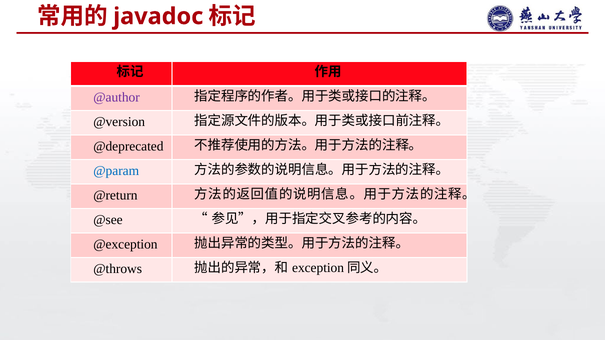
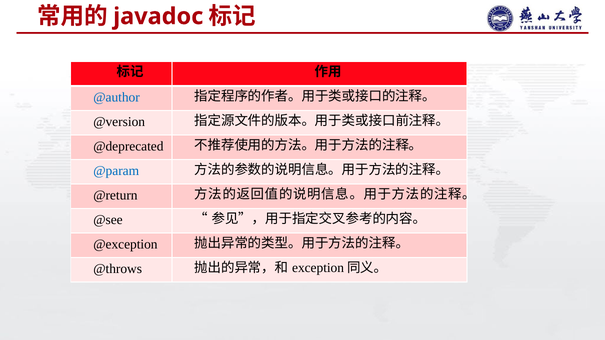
@author colour: purple -> blue
